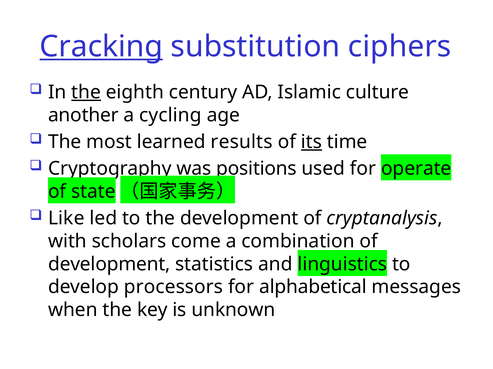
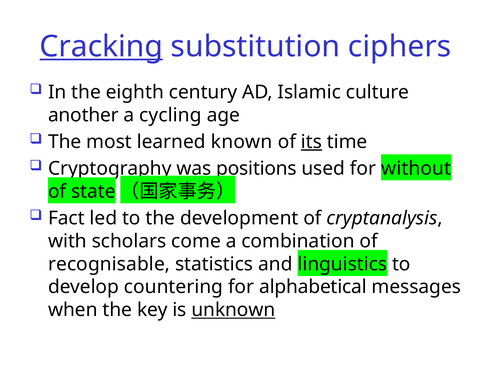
the at (86, 92) underline: present -> none
results: results -> known
operate: operate -> without
Like: Like -> Fact
development at (109, 265): development -> recognisable
processors: processors -> countering
unknown underline: none -> present
